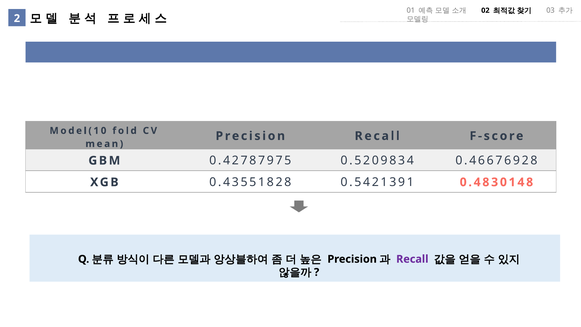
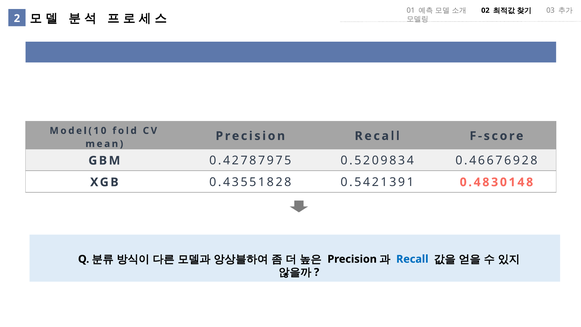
Recall at (412, 259) colour: purple -> blue
